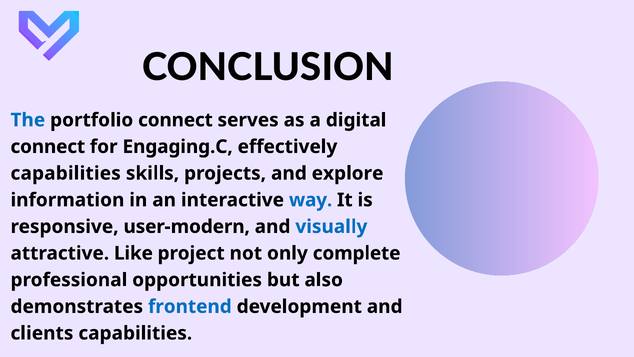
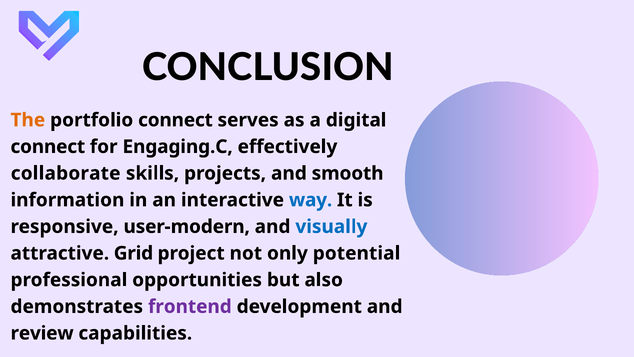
The colour: blue -> orange
capabilities at (66, 173): capabilities -> collaborate
explore: explore -> smooth
Like: Like -> Grid
complete: complete -> potential
frontend colour: blue -> purple
clients: clients -> review
